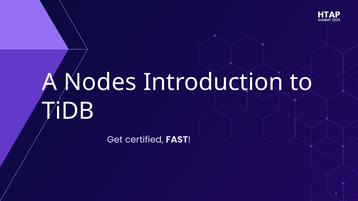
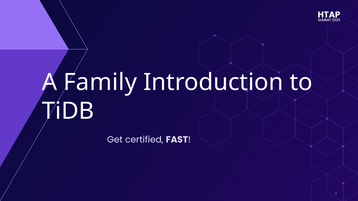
Nodes: Nodes -> Family
